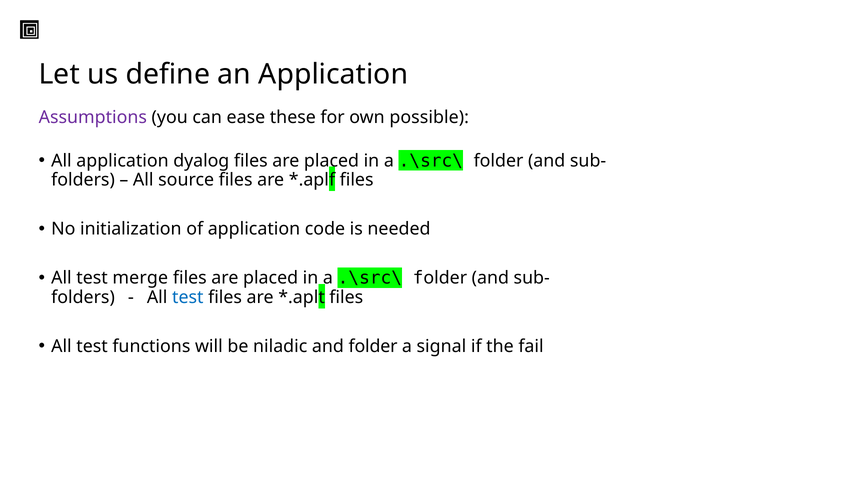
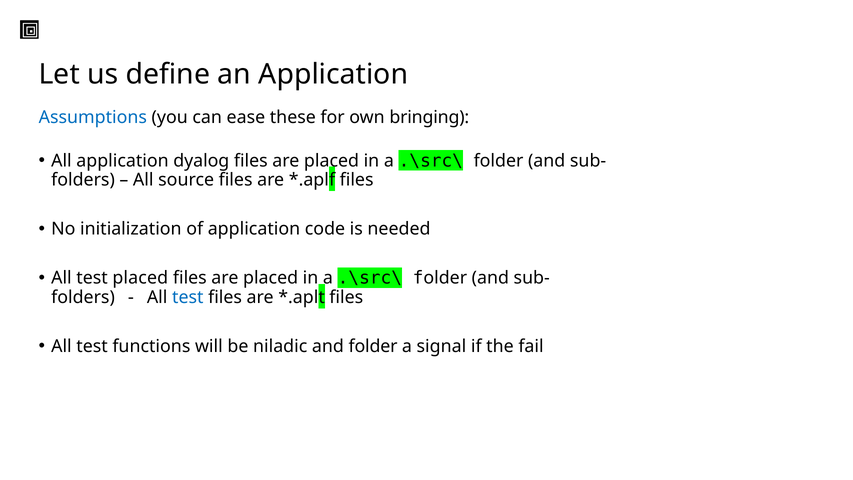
Assumptions colour: purple -> blue
possible: possible -> bringing
test merge: merge -> placed
